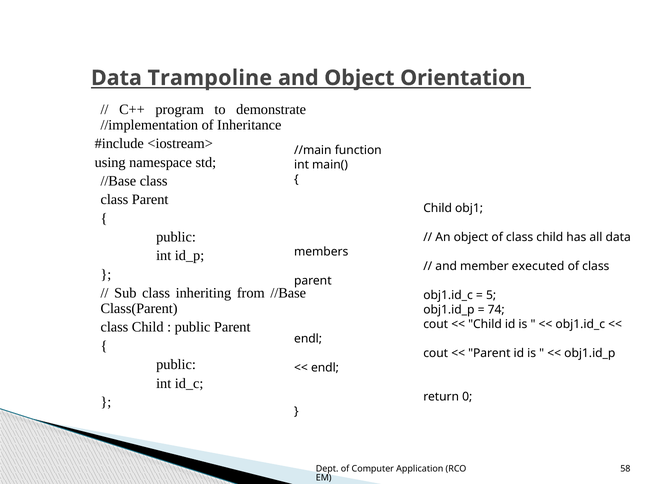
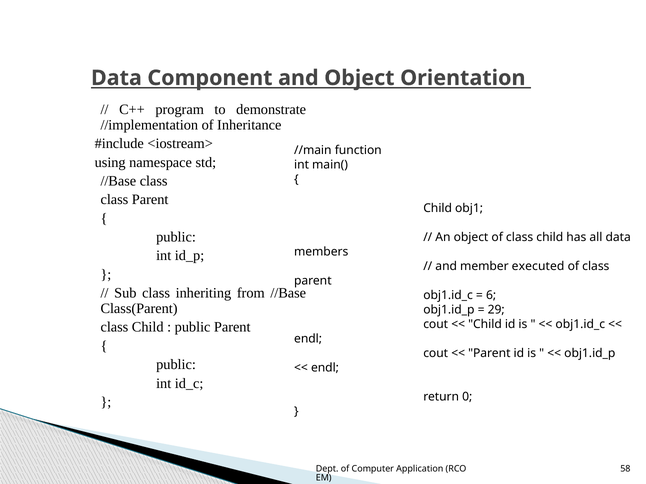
Trampoline: Trampoline -> Component
5: 5 -> 6
74: 74 -> 29
